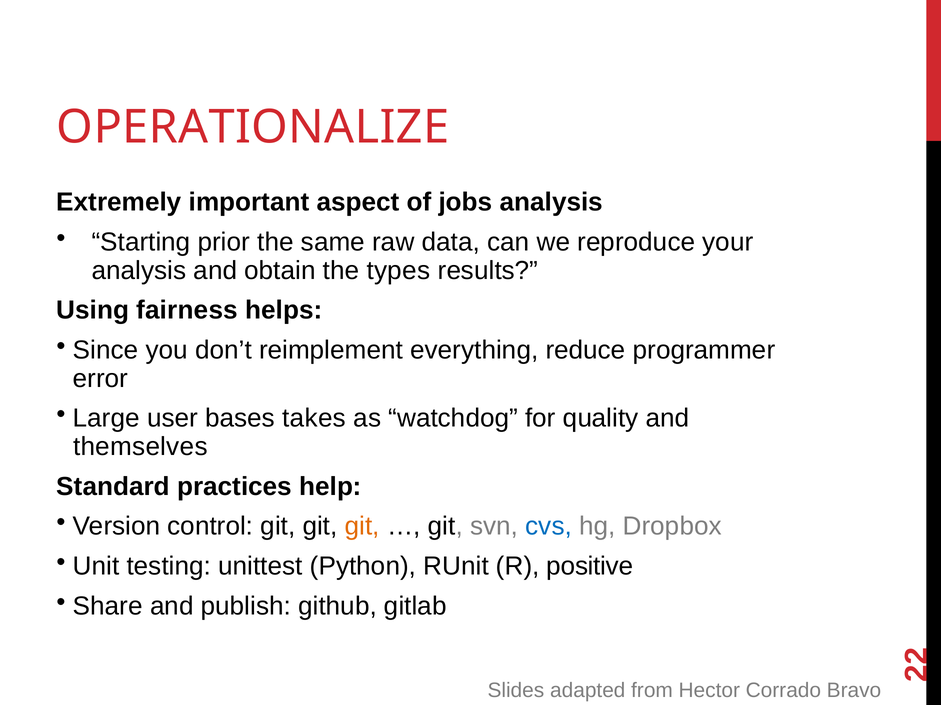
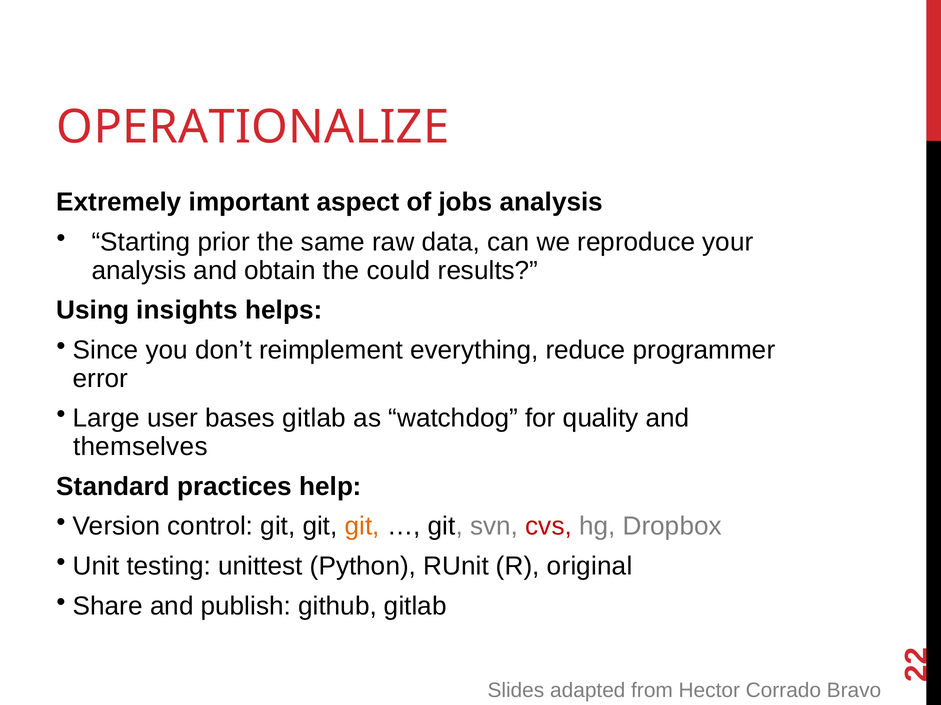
types: types -> could
fairness: fairness -> insights
bases takes: takes -> gitlab
cvs colour: blue -> red
positive: positive -> original
